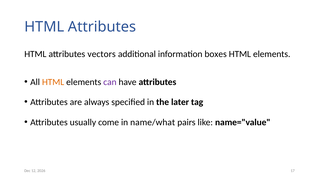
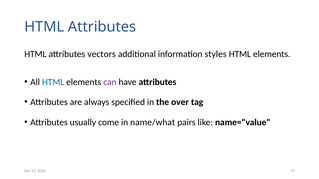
boxes: boxes -> styles
HTML at (53, 82) colour: orange -> blue
later: later -> over
